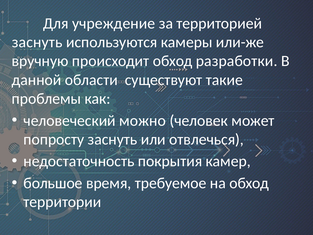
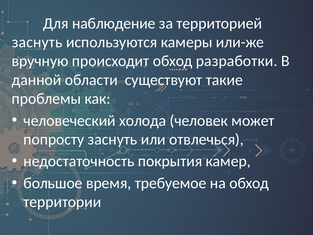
учреждение: учреждение -> наблюдение
можно: можно -> холода
